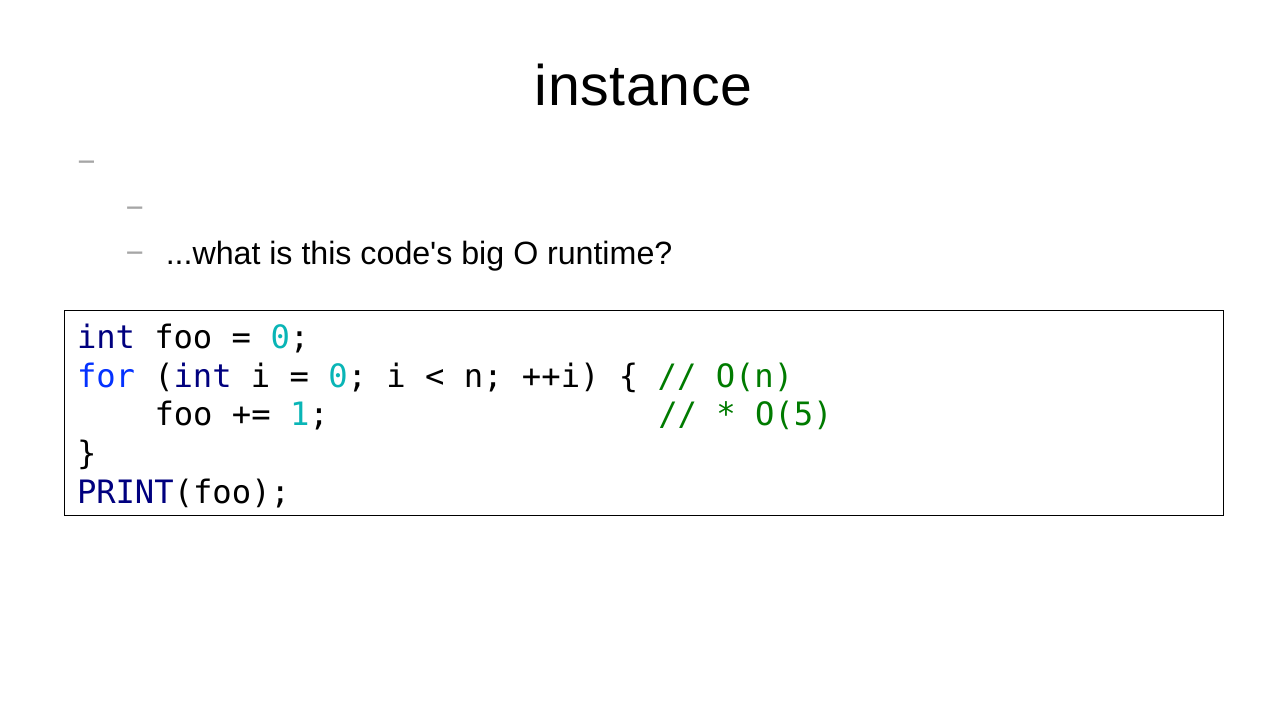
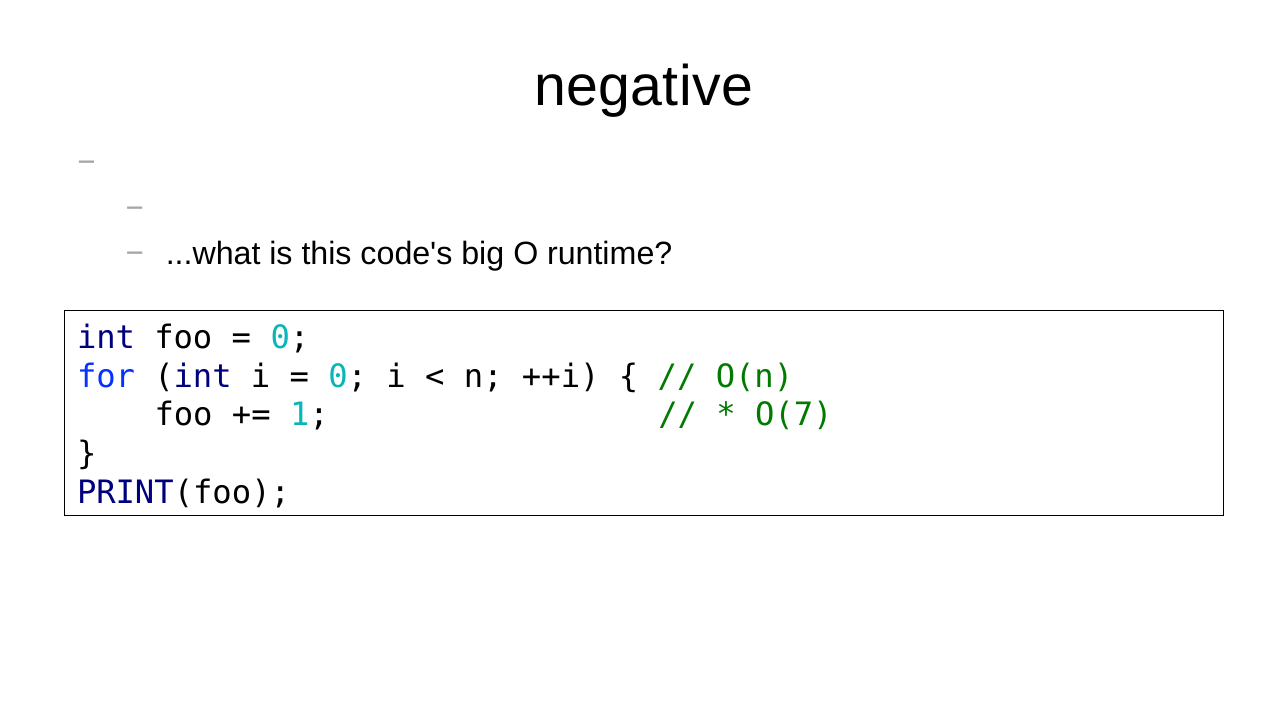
instance: instance -> negative
O(5: O(5 -> O(7
